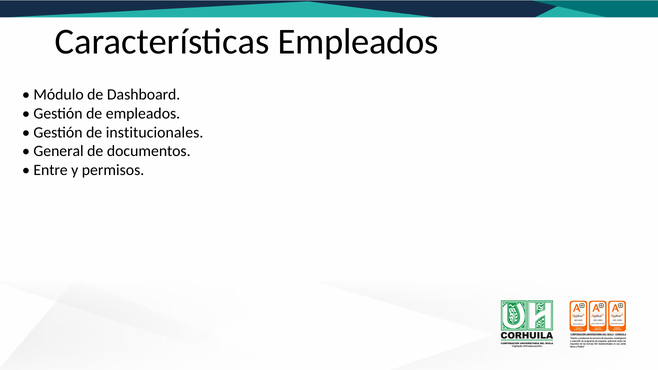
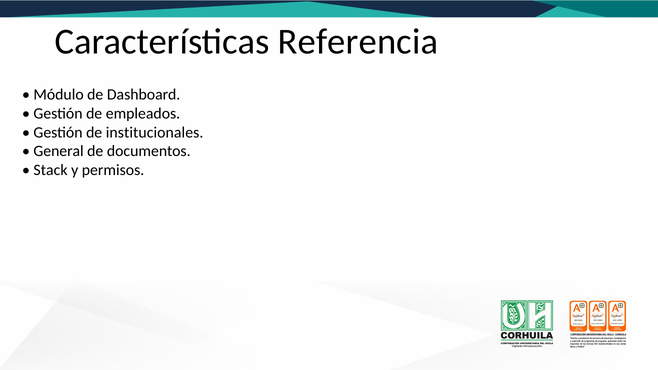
Características Empleados: Empleados -> Referencia
Entre: Entre -> Stack
